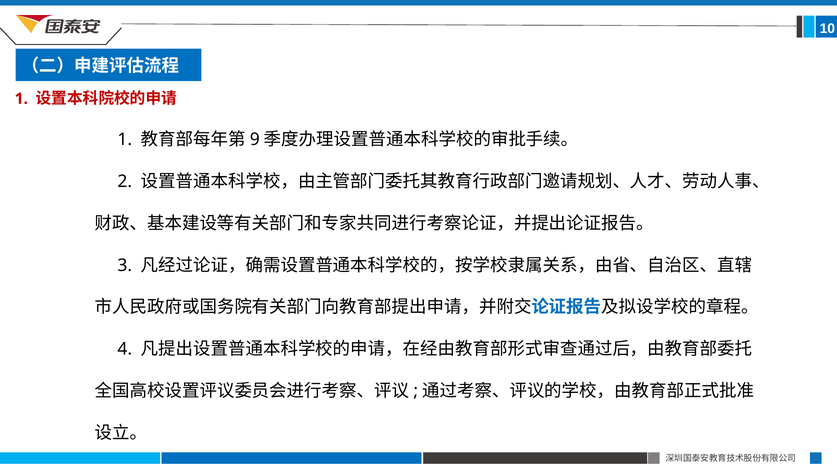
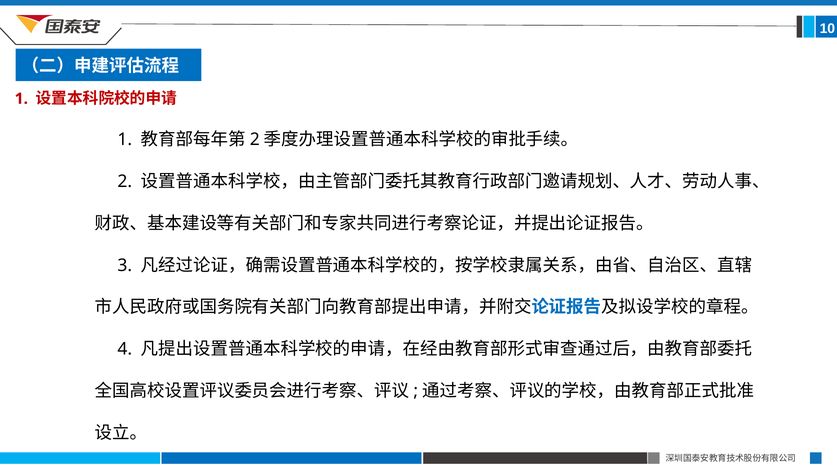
9 at (255, 140): 9 -> 2
